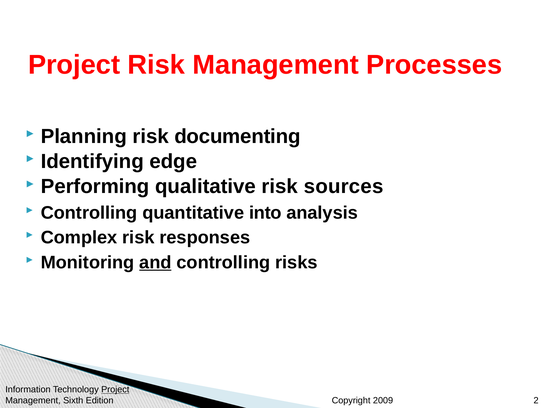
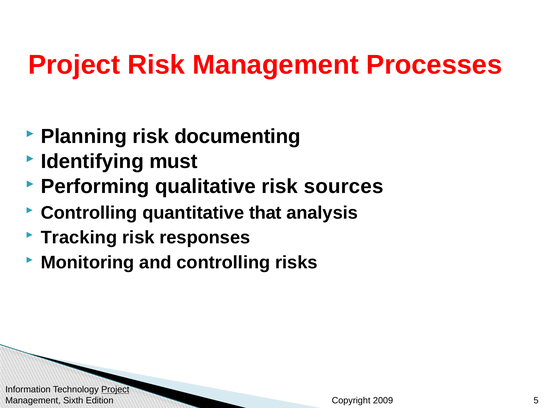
edge: edge -> must
into: into -> that
Complex: Complex -> Tracking
and underline: present -> none
2: 2 -> 5
